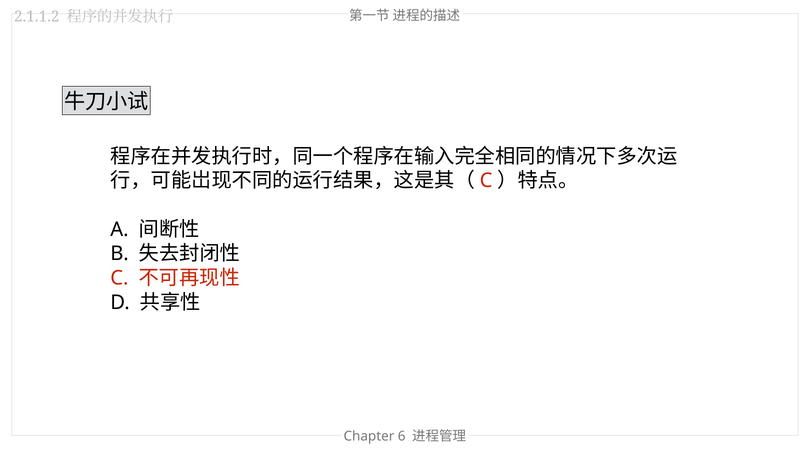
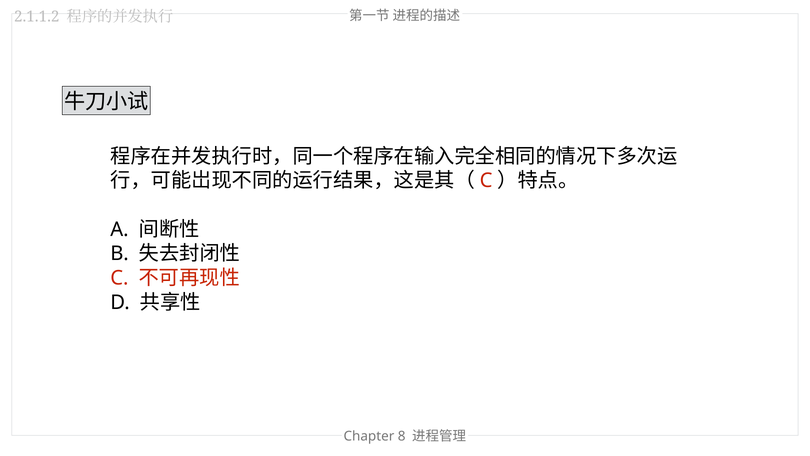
6: 6 -> 8
